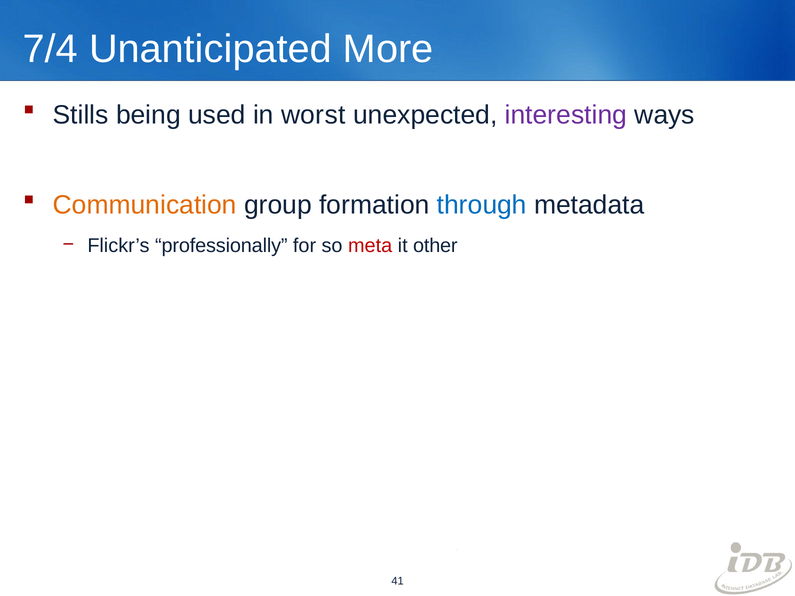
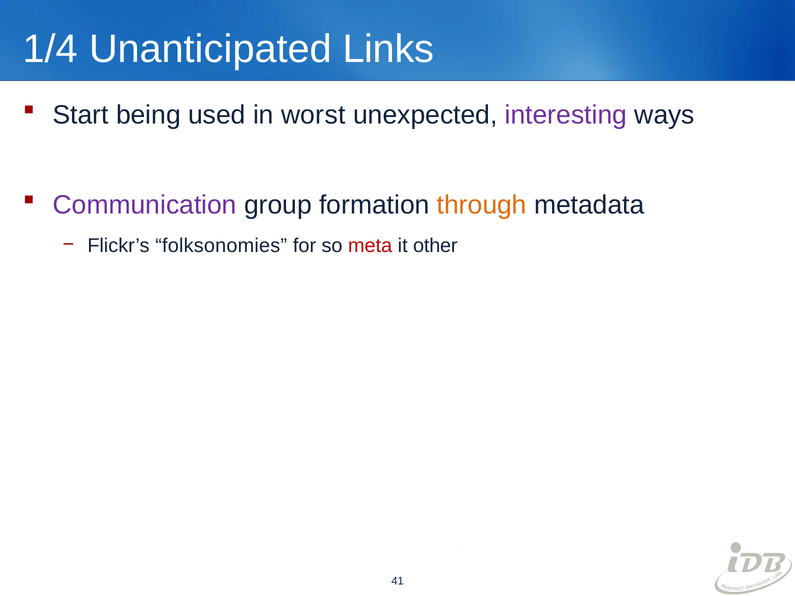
7/4: 7/4 -> 1/4
More: More -> Links
Stills: Stills -> Start
Communication colour: orange -> purple
through colour: blue -> orange
professionally: professionally -> folksonomies
